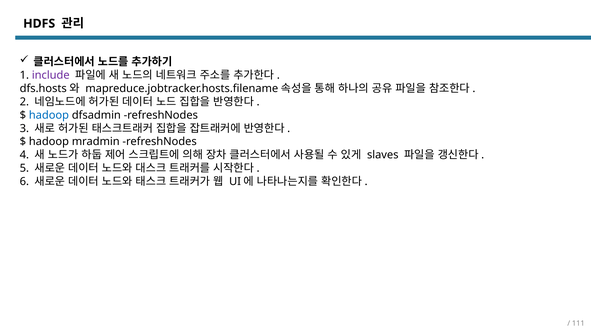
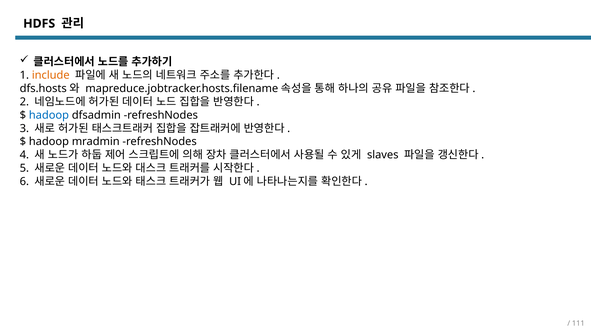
include colour: purple -> orange
